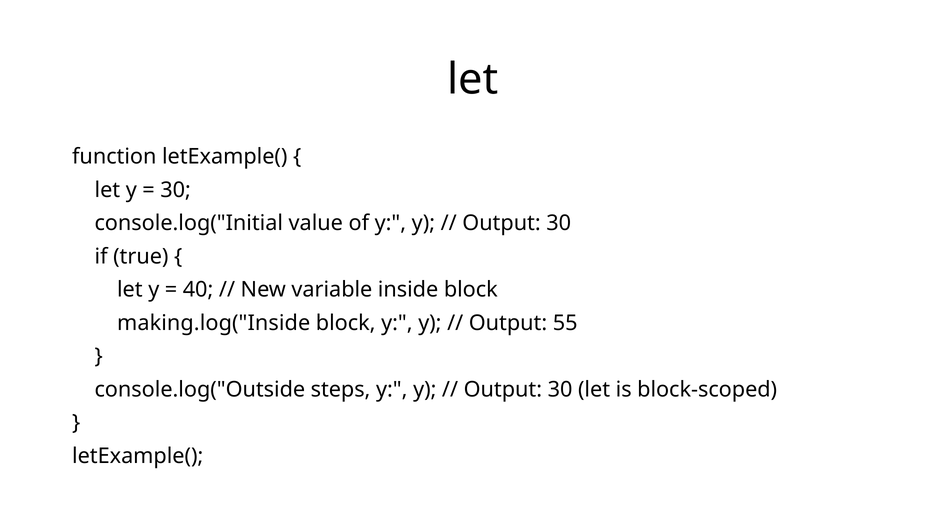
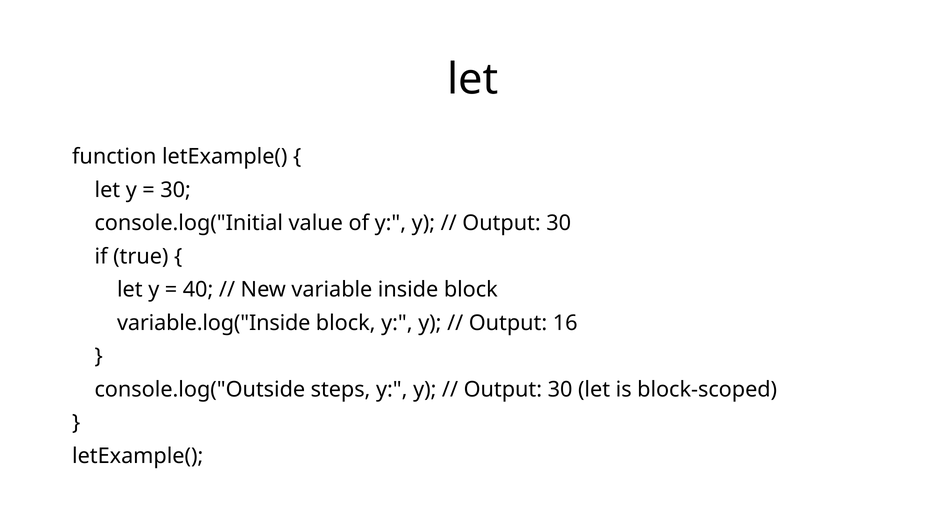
making.log("Inside: making.log("Inside -> variable.log("Inside
55: 55 -> 16
